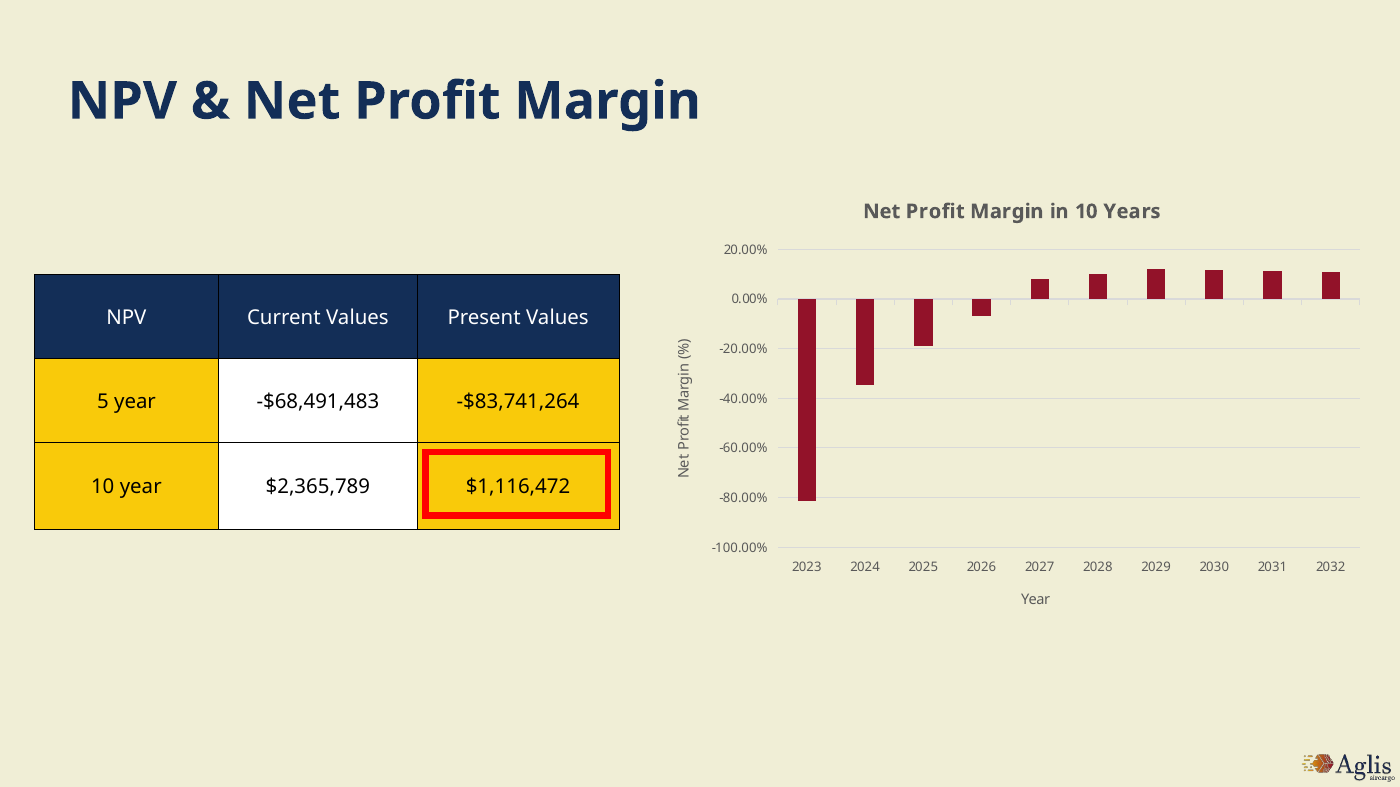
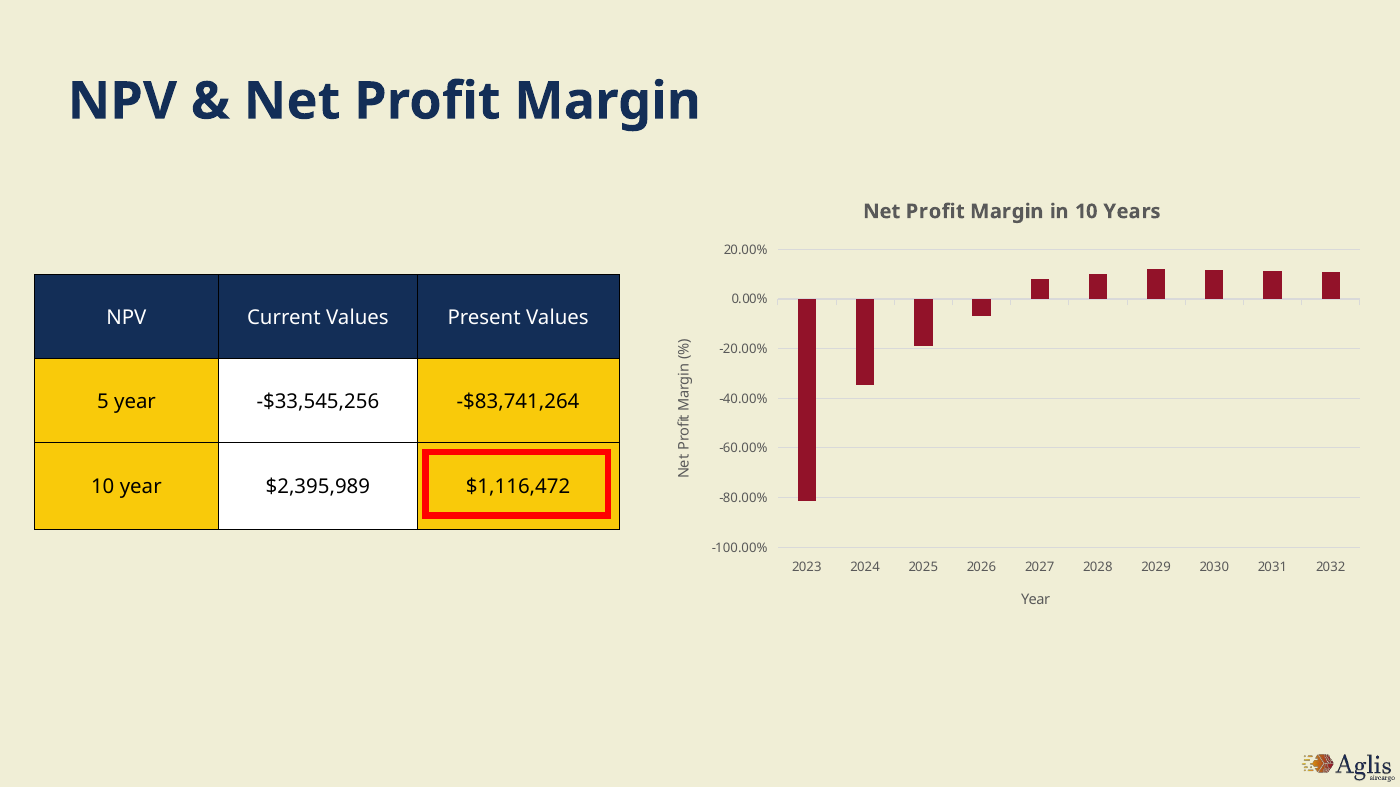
-$68,491,483: -$68,491,483 -> -$33,545,256
$2,365,789: $2,365,789 -> $2,395,989
